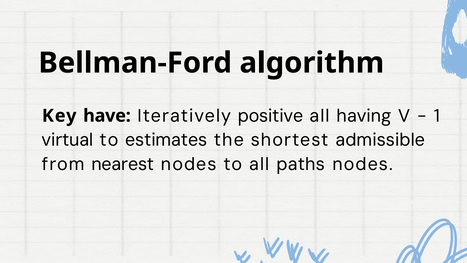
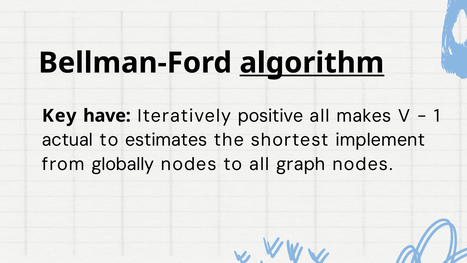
algorithm underline: none -> present
having: having -> makes
virtual: virtual -> actual
admissible: admissible -> implement
nearest: nearest -> globally
paths: paths -> graph
